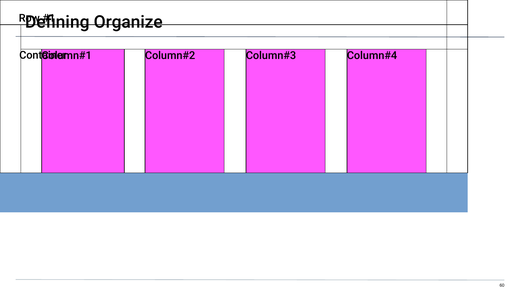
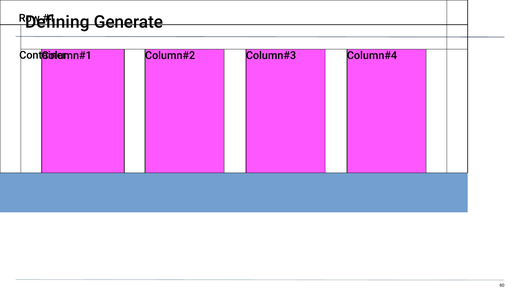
Organize: Organize -> Generate
